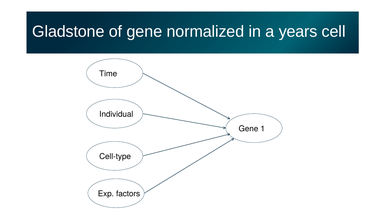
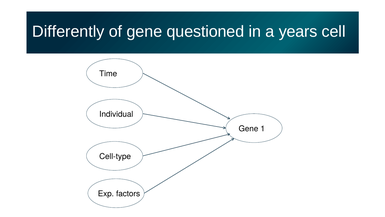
Gladstone: Gladstone -> Differently
normalized: normalized -> questioned
